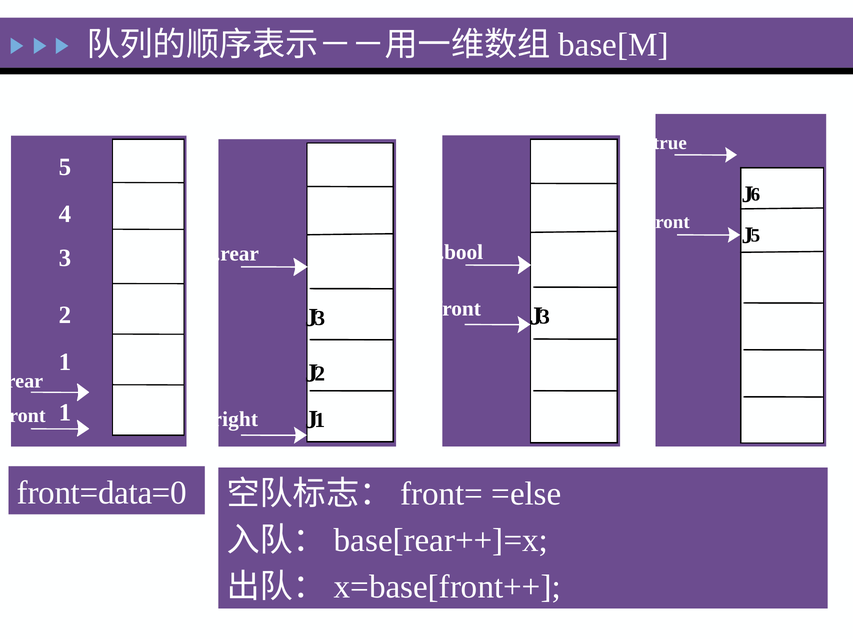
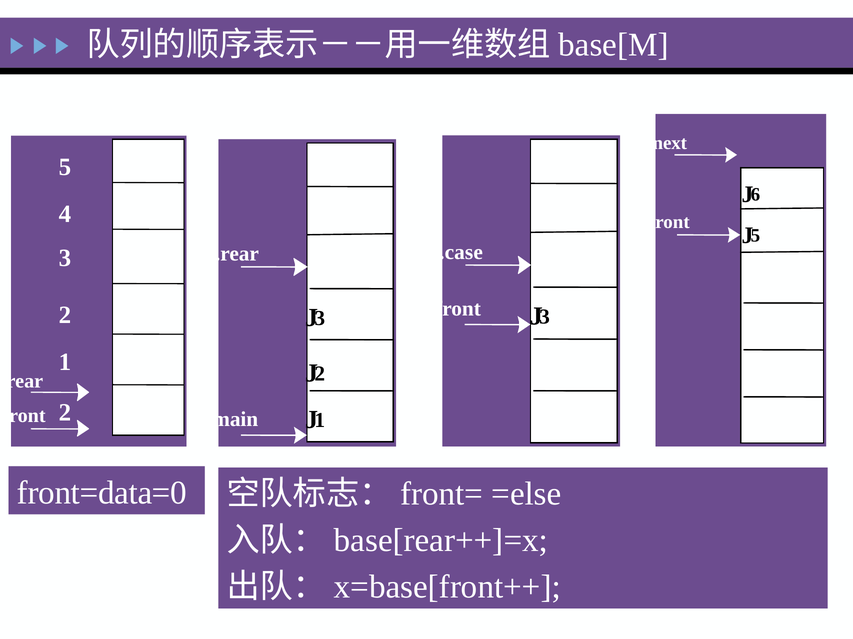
Q.true: Q.true -> Q.next
Q.bool: Q.bool -> Q.case
1 at (65, 413): 1 -> 2
Q.right: Q.right -> Q.main
